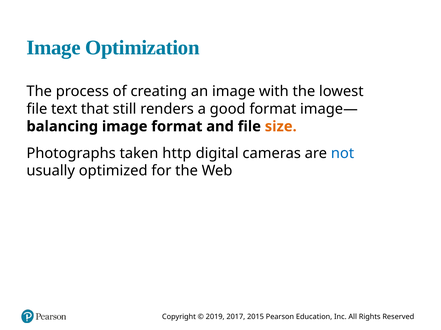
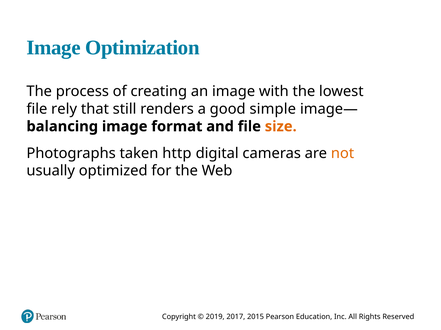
text: text -> rely
good format: format -> simple
not colour: blue -> orange
